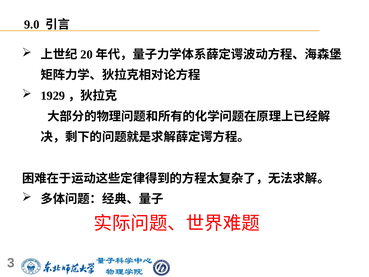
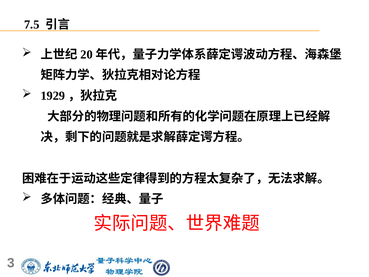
9.0: 9.0 -> 7.5
